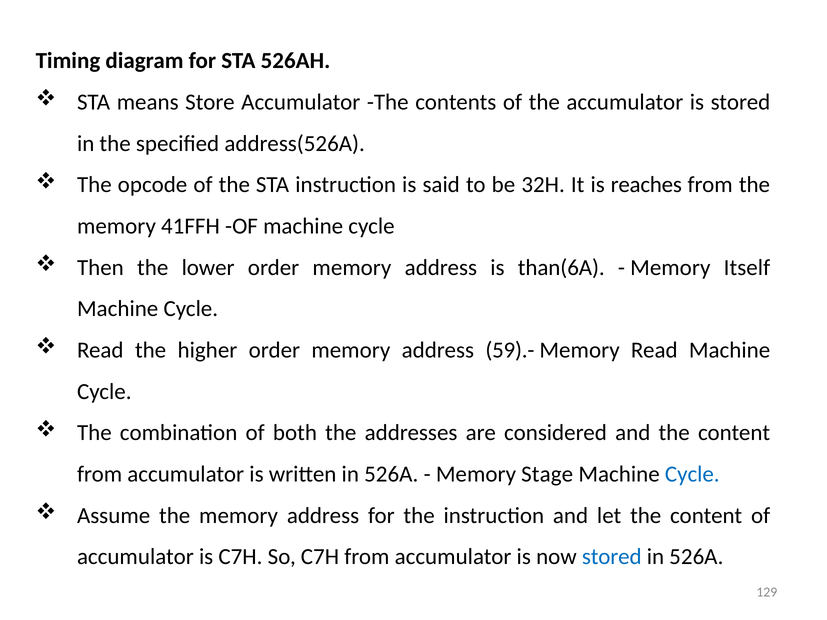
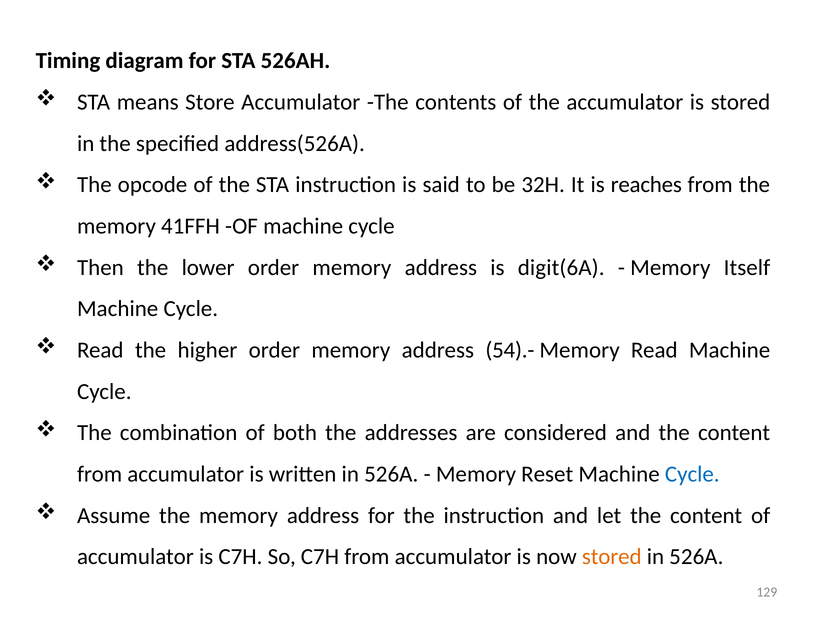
than(6A: than(6A -> digit(6A
59).-: 59).- -> 54).-
Stage: Stage -> Reset
stored at (612, 557) colour: blue -> orange
